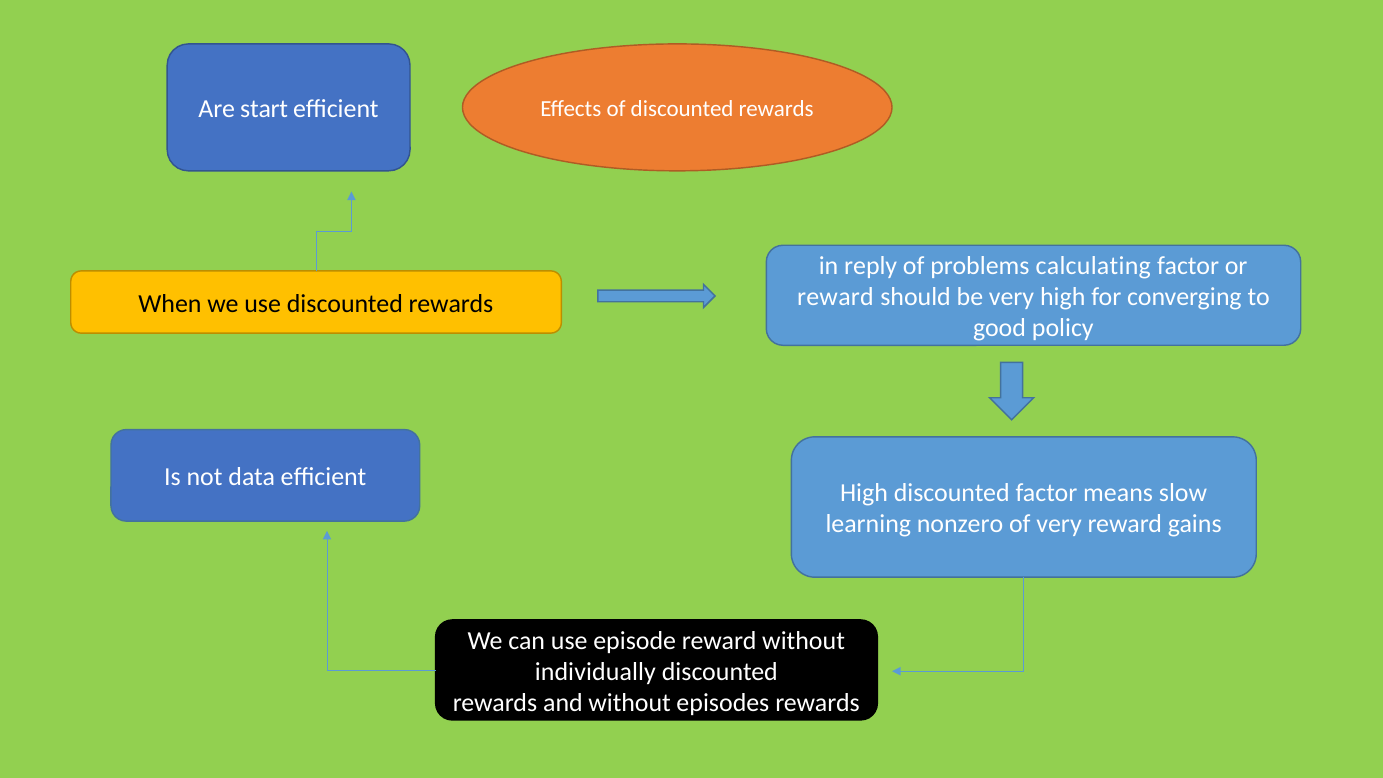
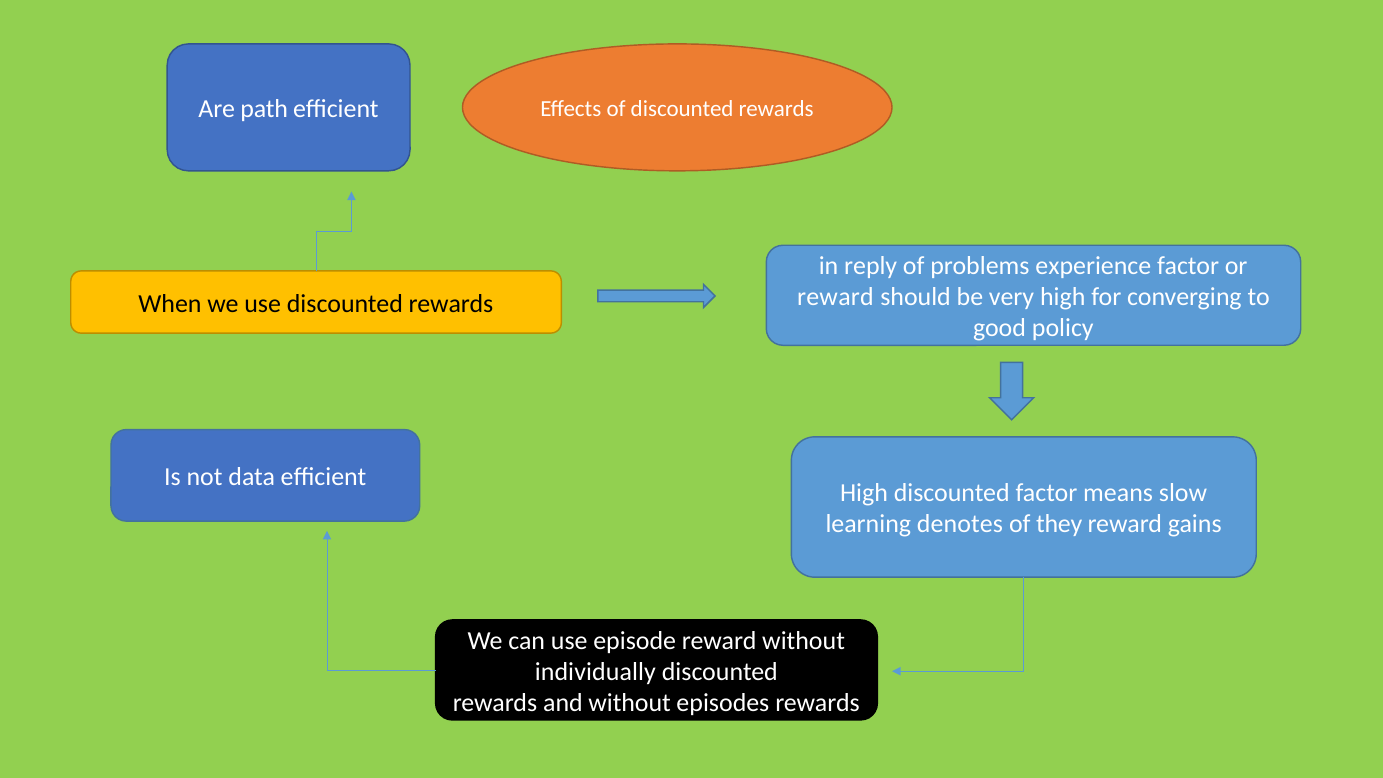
start: start -> path
calculating: calculating -> experience
nonzero: nonzero -> denotes
of very: very -> they
